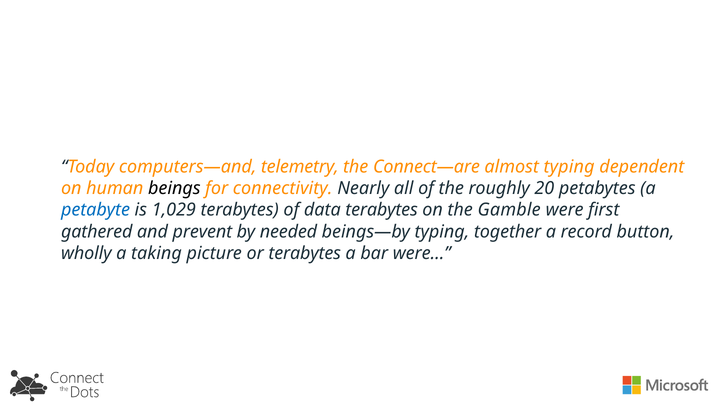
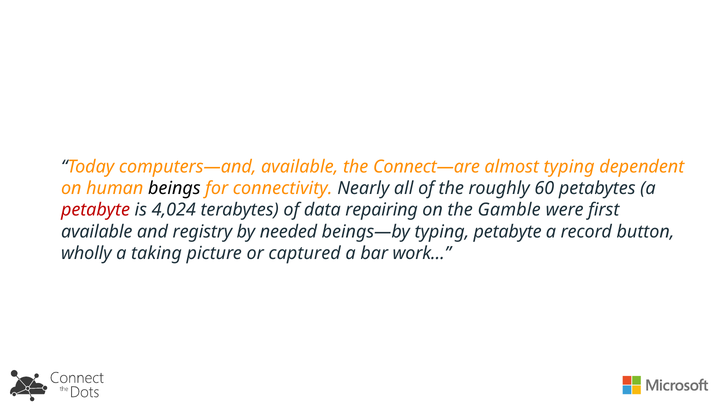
computers—and telemetry: telemetry -> available
20: 20 -> 60
petabyte at (96, 210) colour: blue -> red
1,029: 1,029 -> 4,024
data terabytes: terabytes -> repairing
gathered at (97, 231): gathered -> available
prevent: prevent -> registry
typing together: together -> petabyte
or terabytes: terabytes -> captured
were…: were… -> work…
